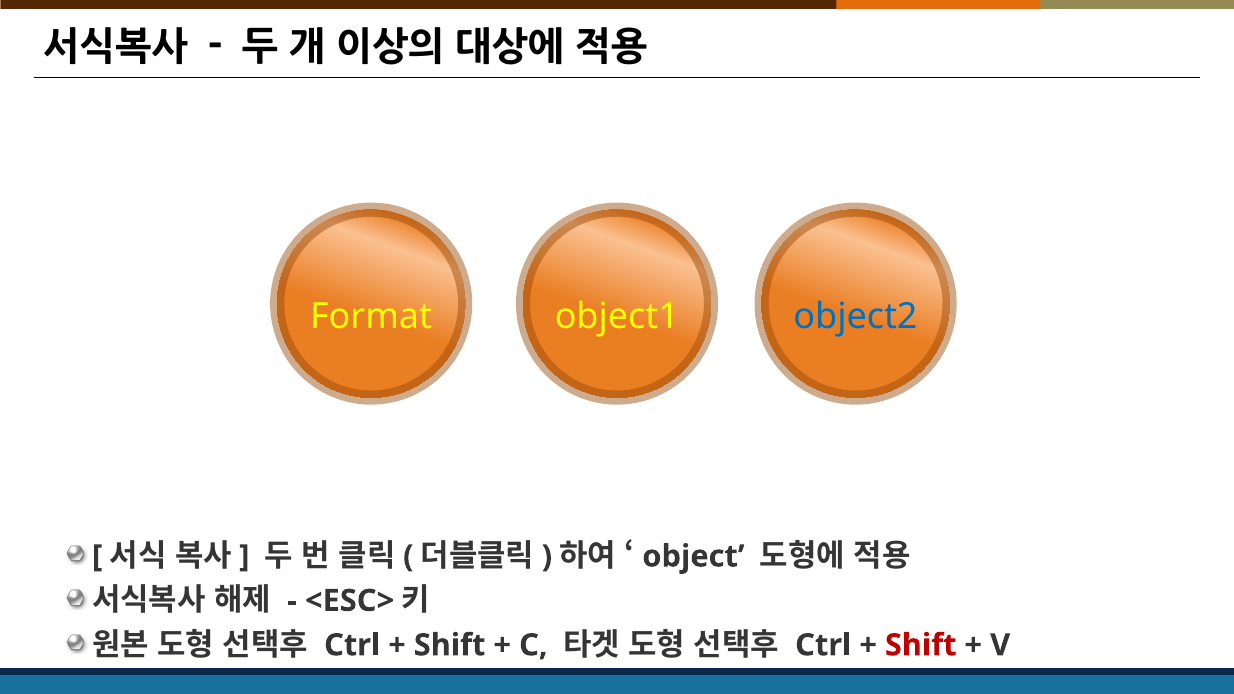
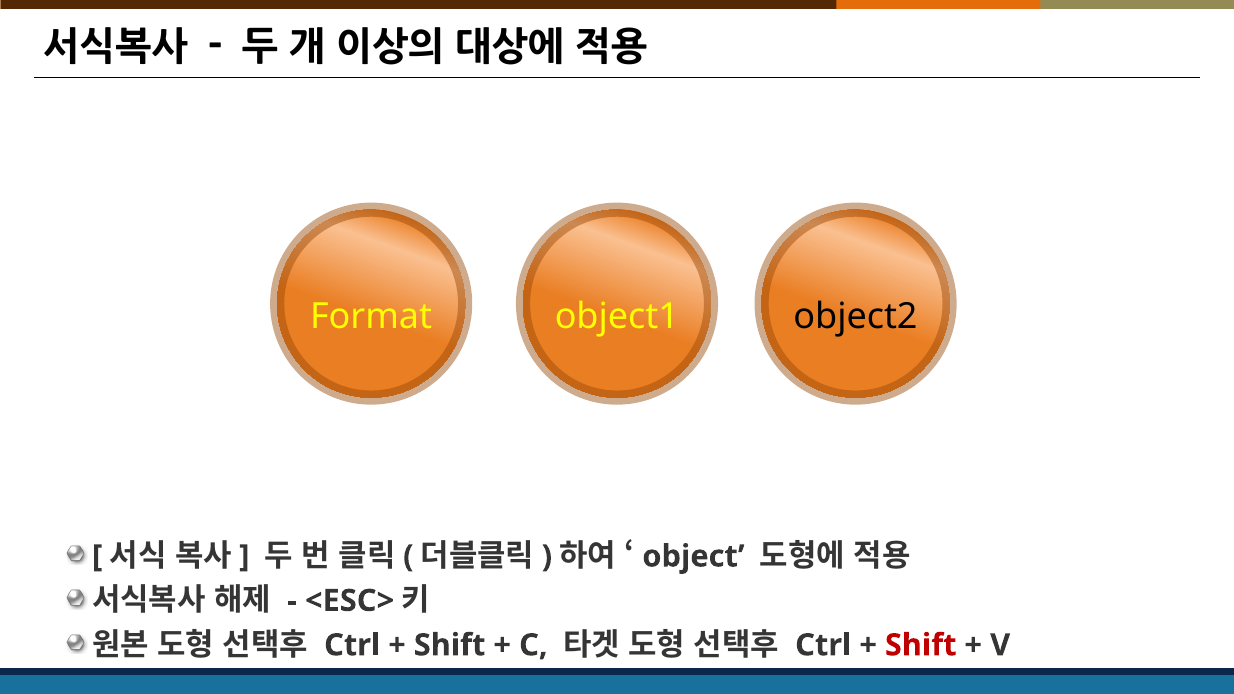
object2 colour: blue -> black
